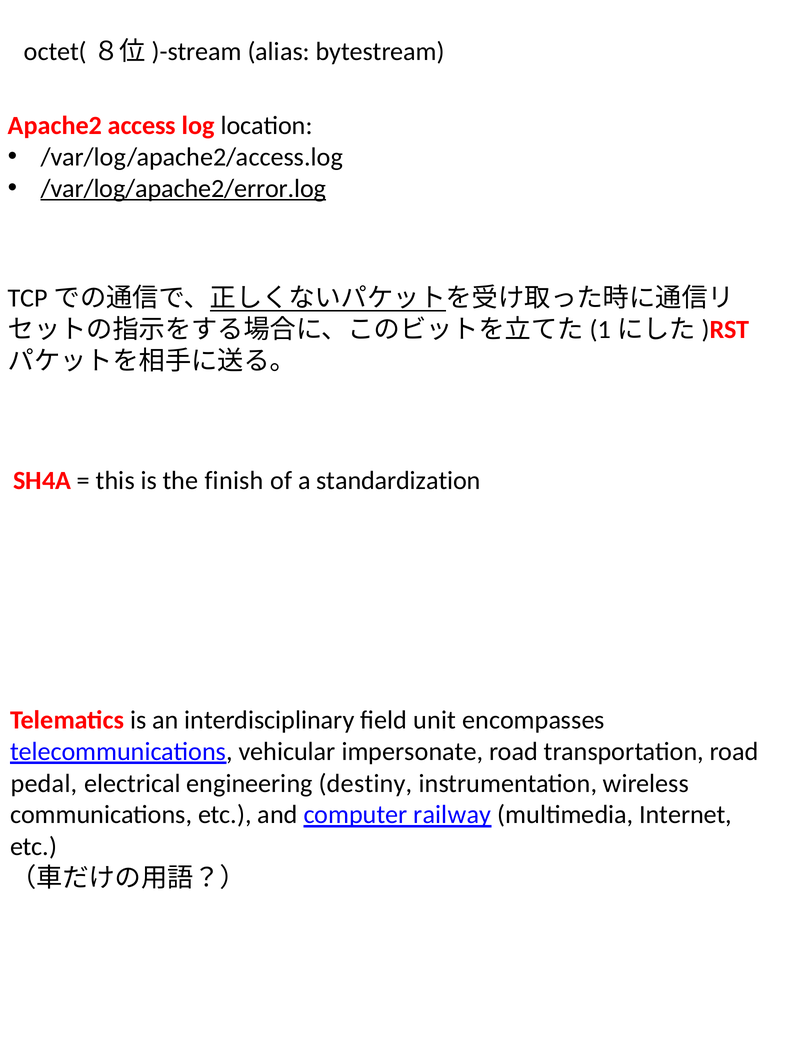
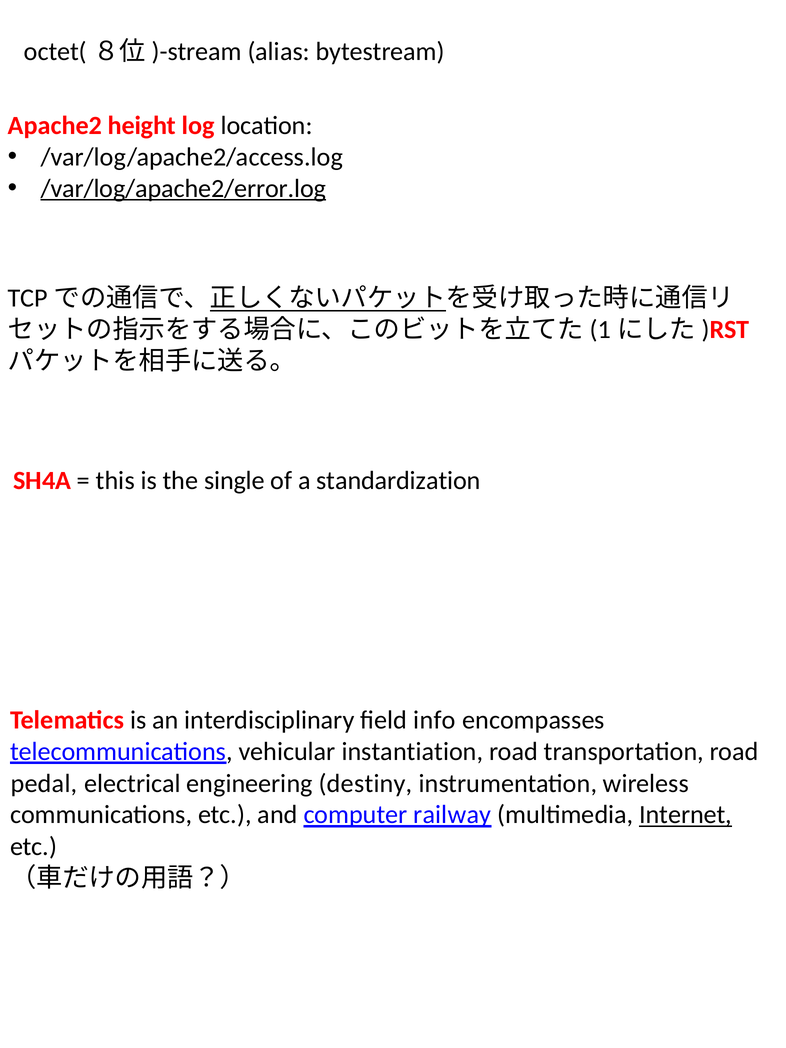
access: access -> height
finish: finish -> single
unit: unit -> info
impersonate: impersonate -> instantiation
Internet underline: none -> present
